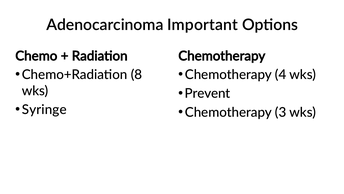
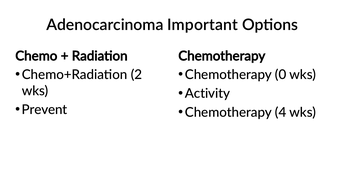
8: 8 -> 2
4: 4 -> 0
Prevent: Prevent -> Activity
Syringe: Syringe -> Prevent
3: 3 -> 4
